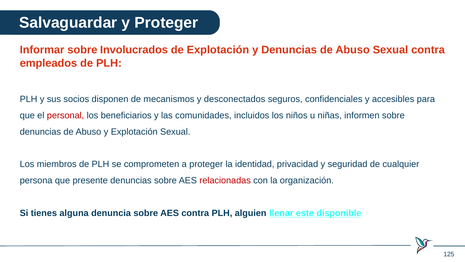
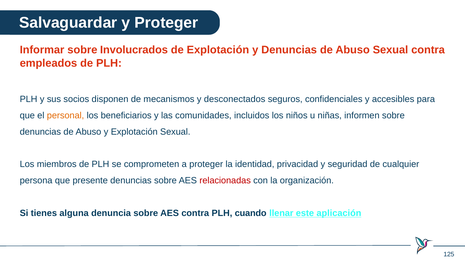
personal colour: red -> orange
alguien: alguien -> cuando
disponible: disponible -> aplicación
